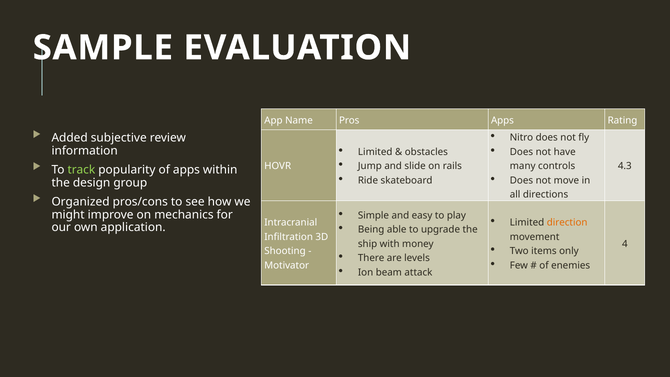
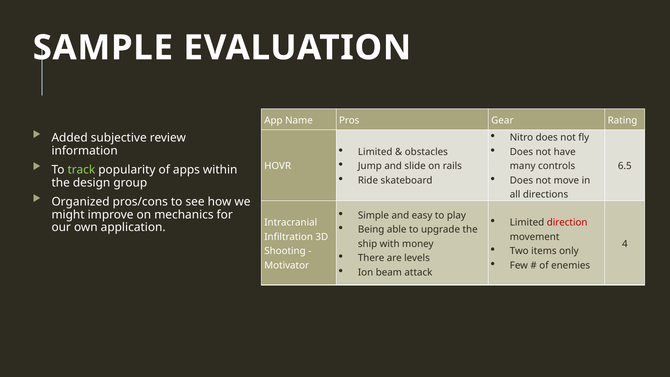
Pros Apps: Apps -> Gear
4.3: 4.3 -> 6.5
direction colour: orange -> red
